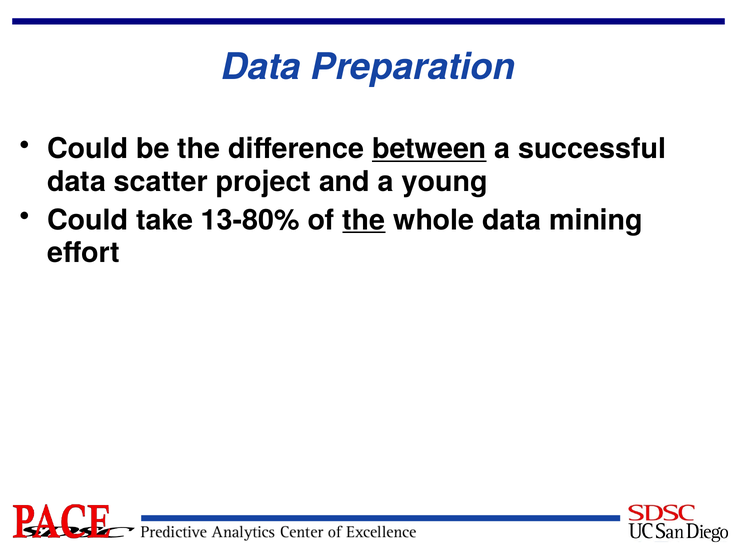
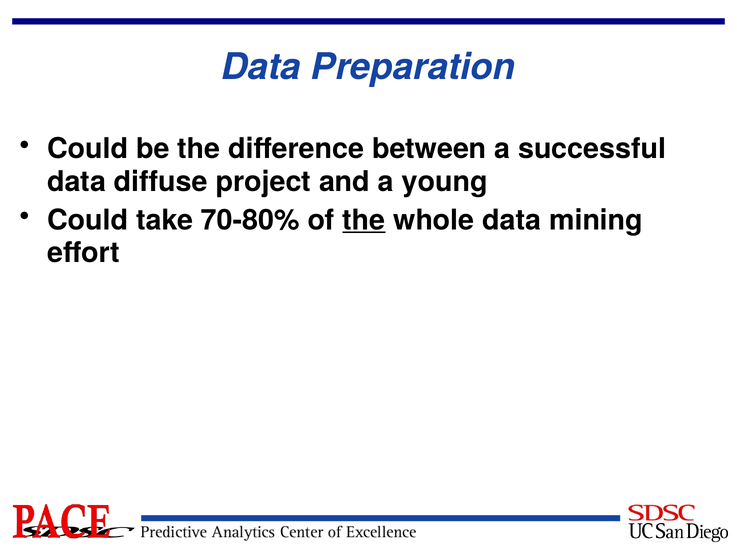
between underline: present -> none
scatter: scatter -> diffuse
13-80%: 13-80% -> 70-80%
